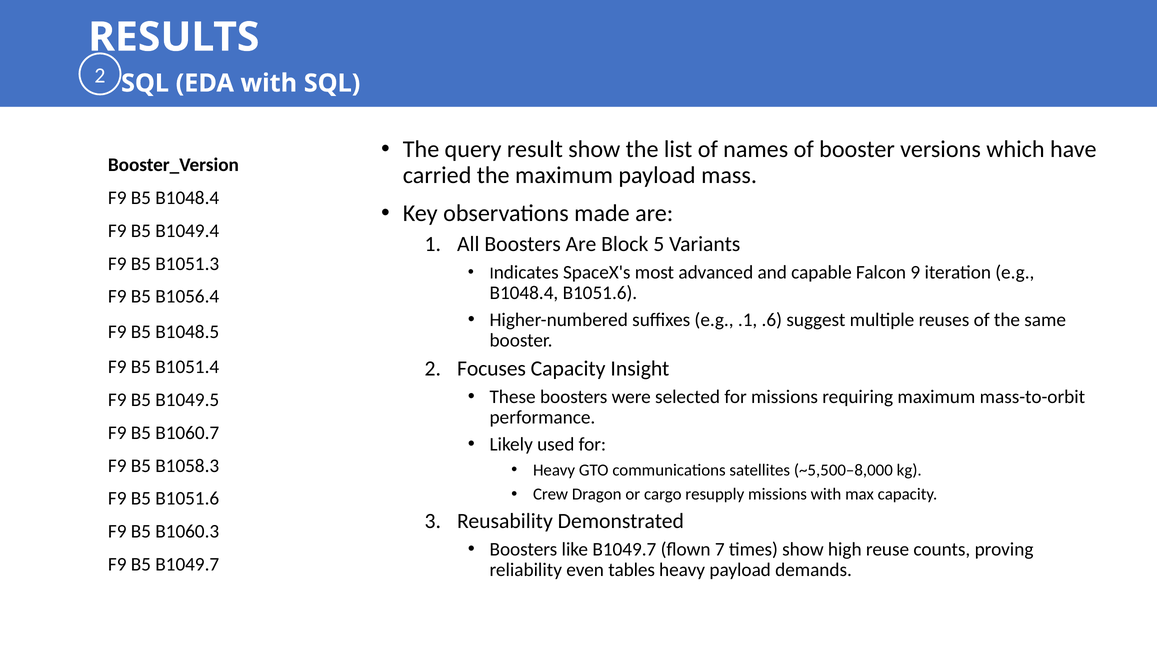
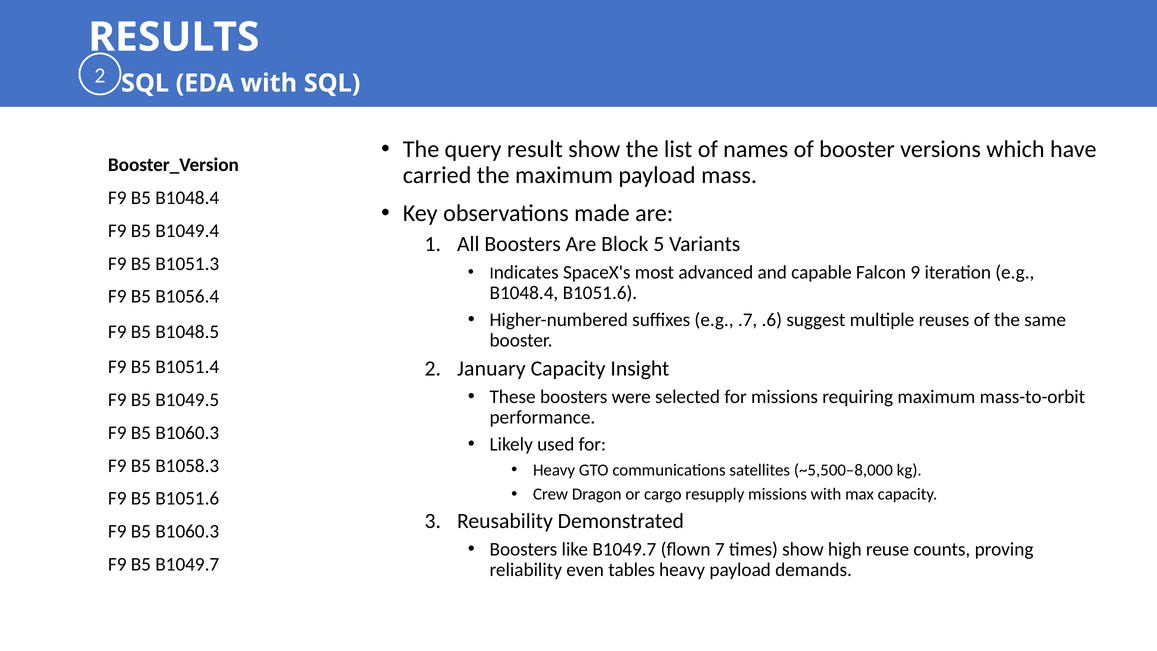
.1: .1 -> .7
Focuses: Focuses -> January
B1060.7 at (187, 433): B1060.7 -> B1060.3
